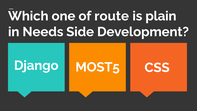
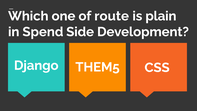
Needs: Needs -> Spend
MOST5: MOST5 -> THEM5
